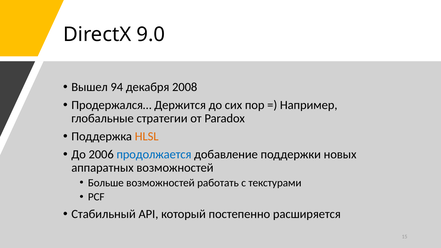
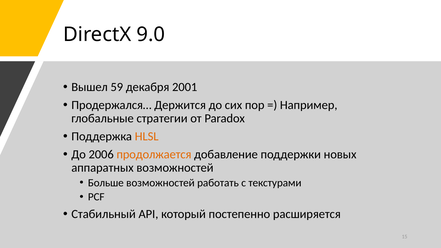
94: 94 -> 59
2008: 2008 -> 2001
продолжается colour: blue -> orange
